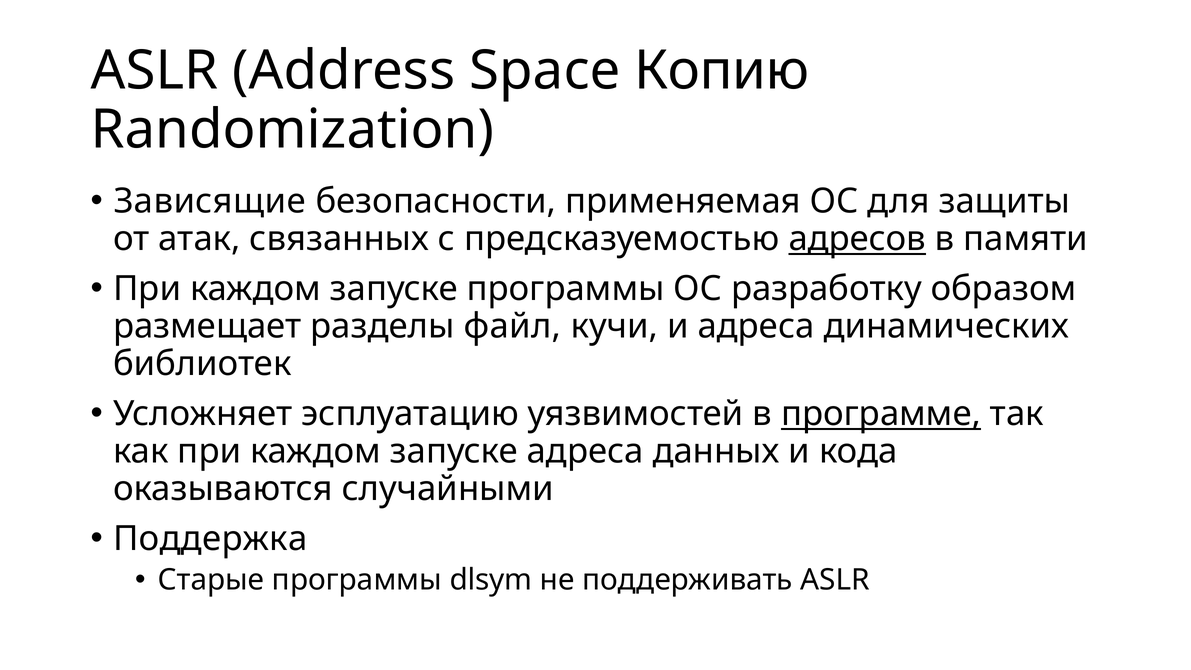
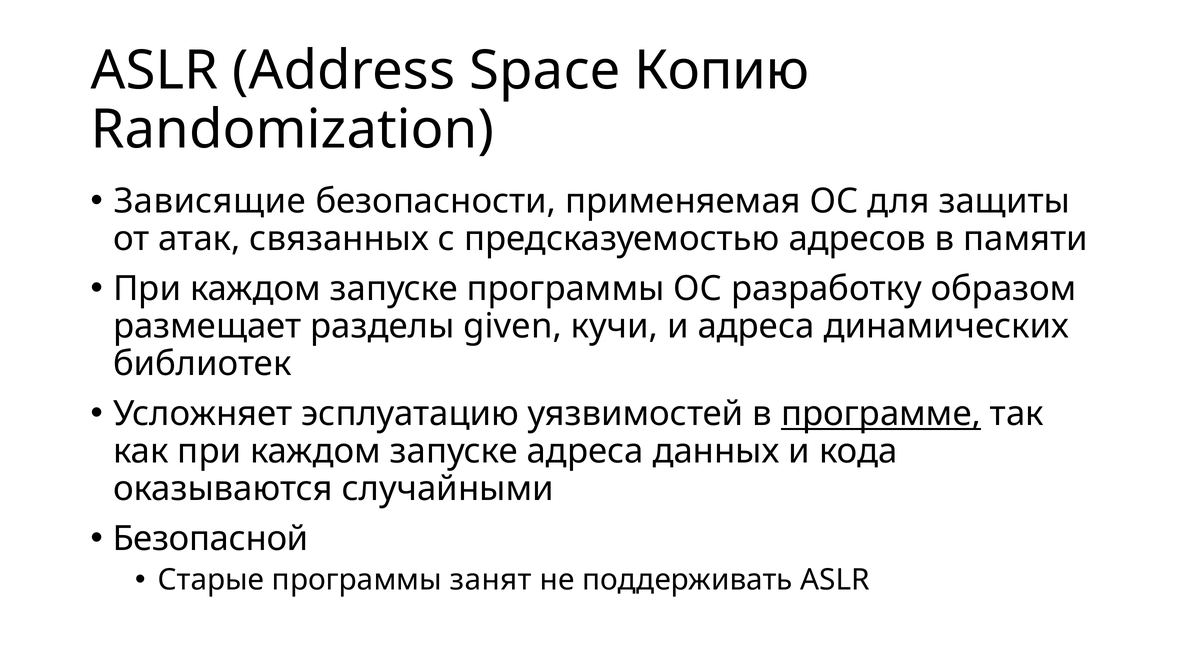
адресов underline: present -> none
файл: файл -> given
Поддержка: Поддержка -> Безопасной
dlsym: dlsym -> занят
